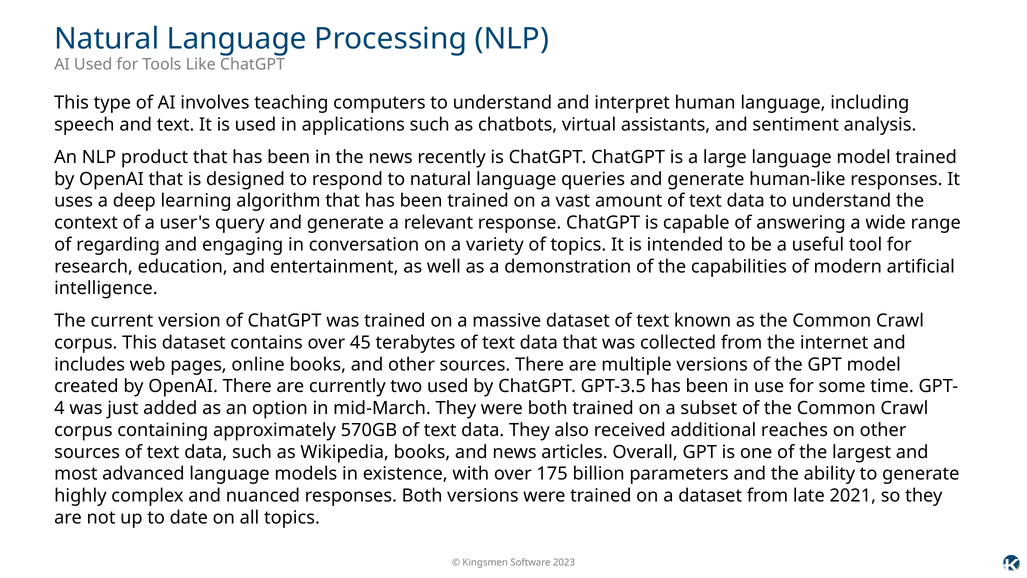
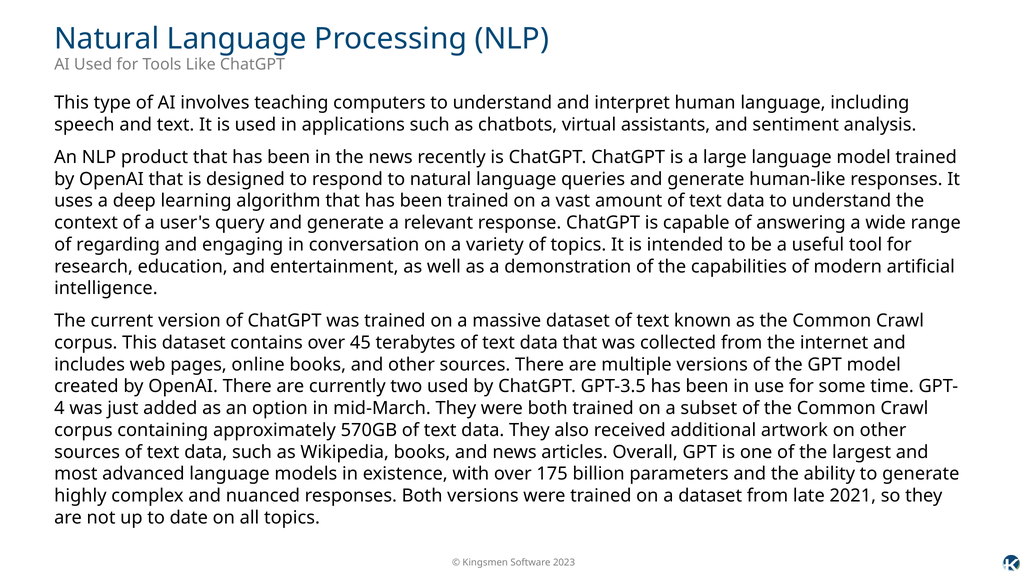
reaches: reaches -> artwork
